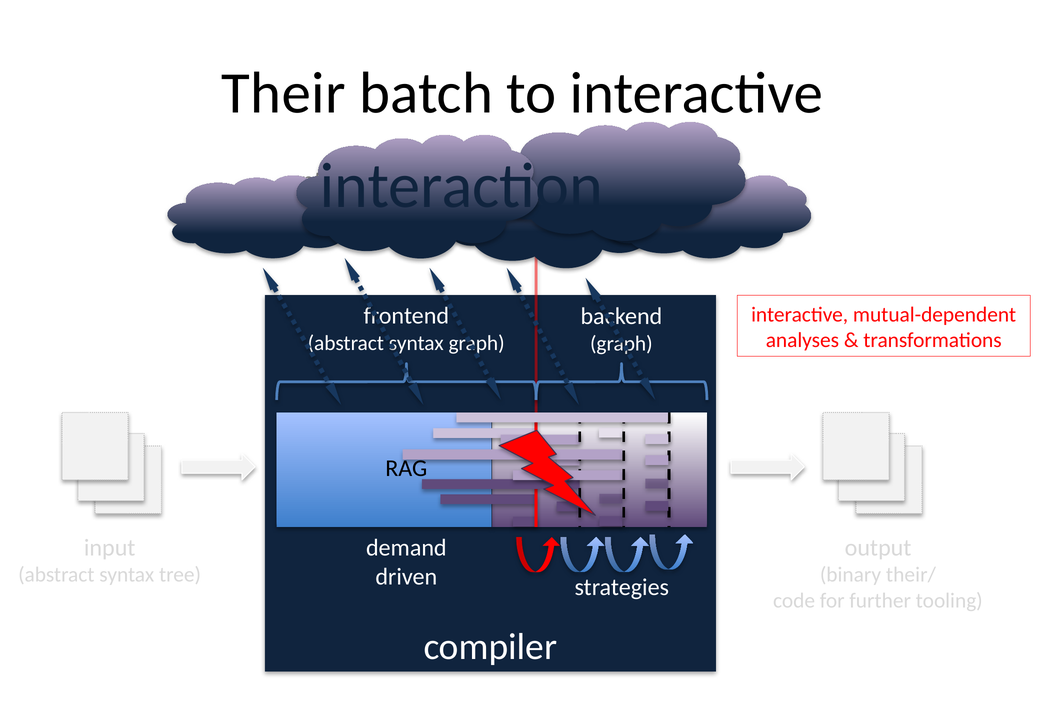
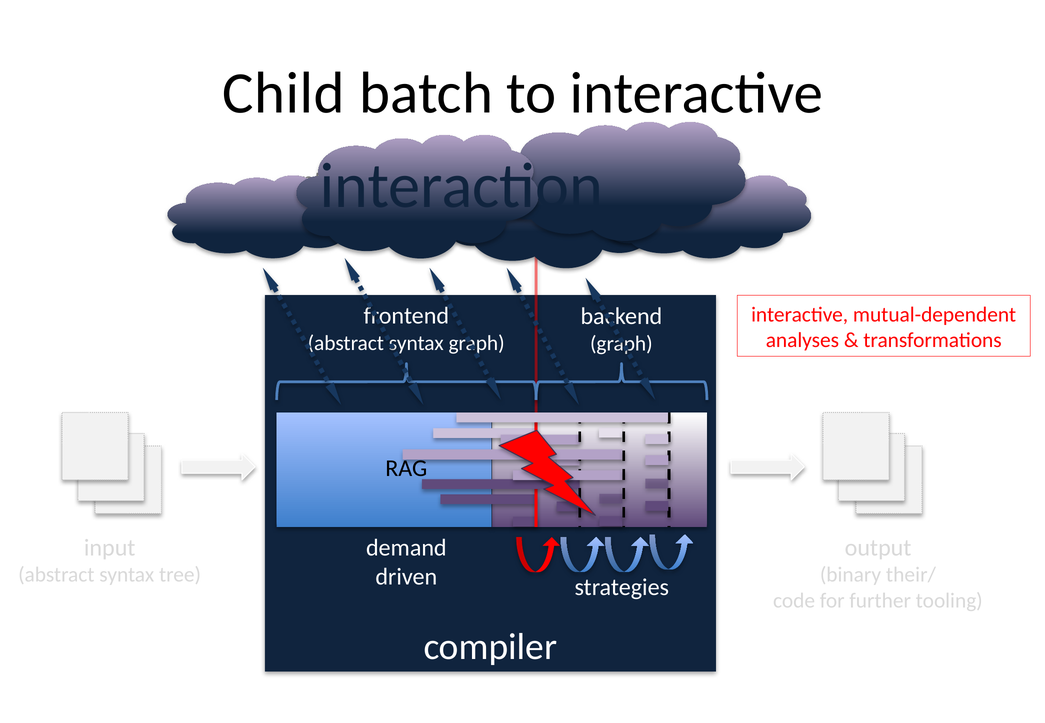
Their: Their -> Child
